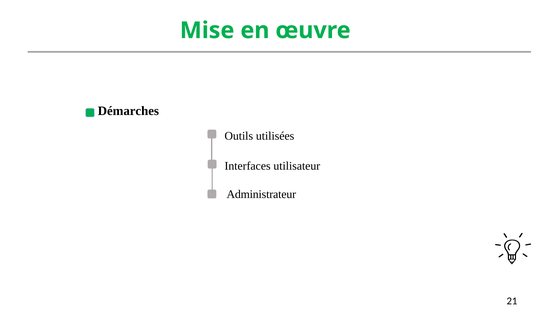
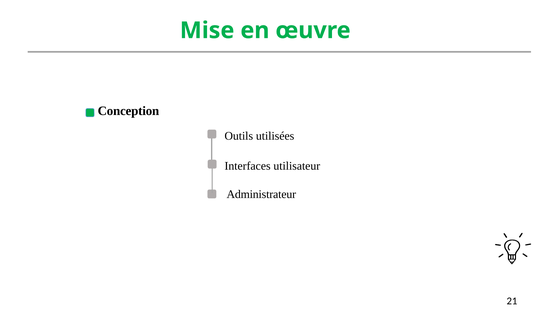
Démarches: Démarches -> Conception
